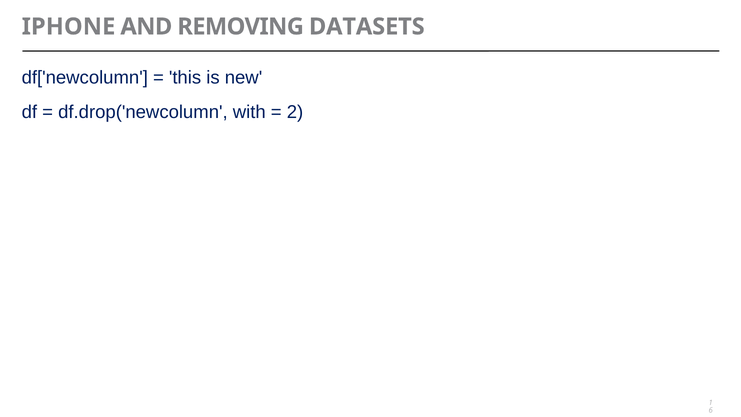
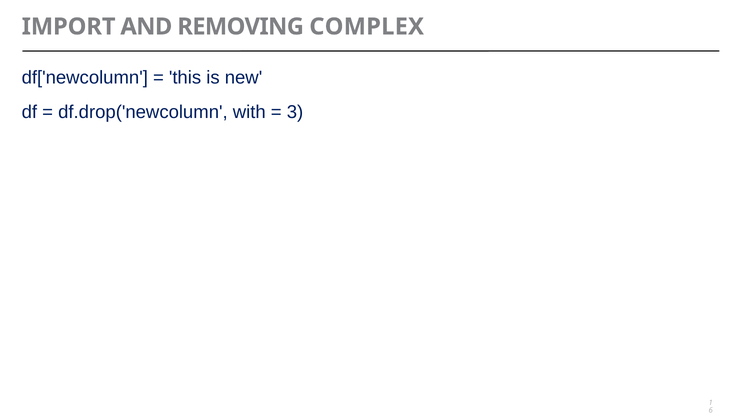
IPHONE: IPHONE -> IMPORT
DATASETS: DATASETS -> COMPLEX
2: 2 -> 3
